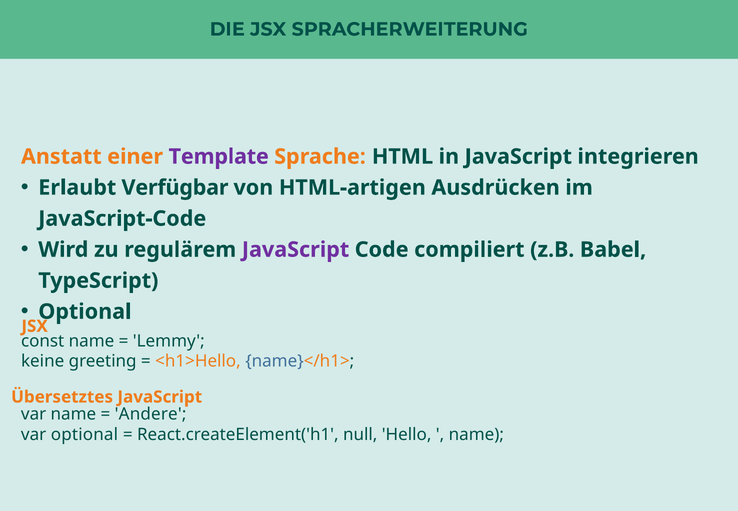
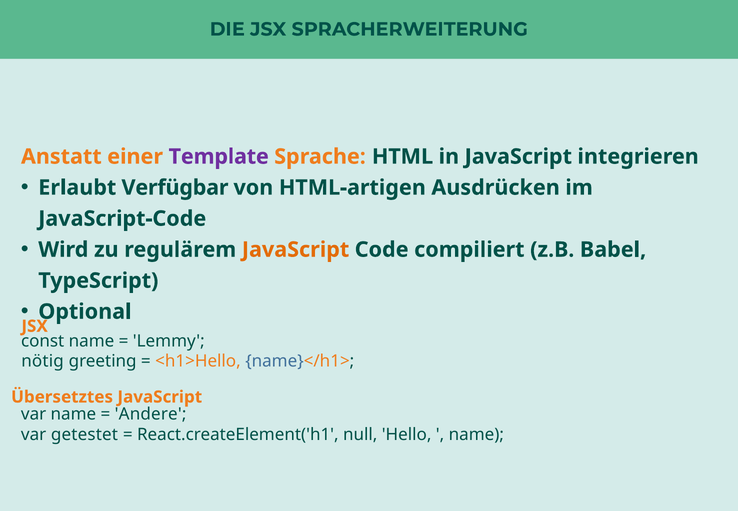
JavaScript at (296, 250) colour: purple -> orange
keine: keine -> nötig
var optional: optional -> getestet
